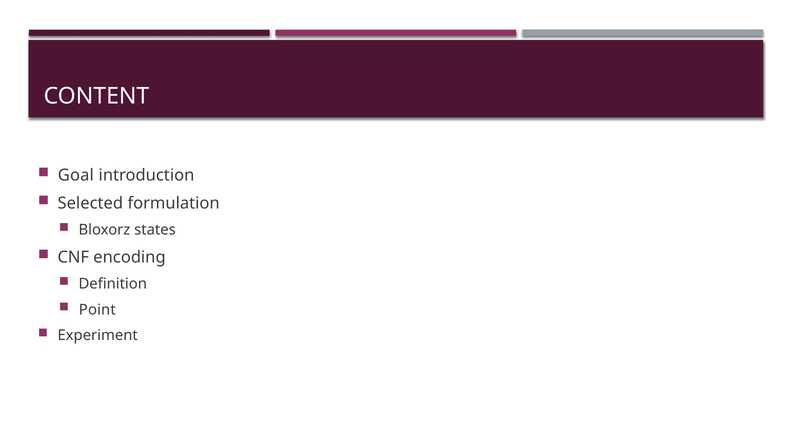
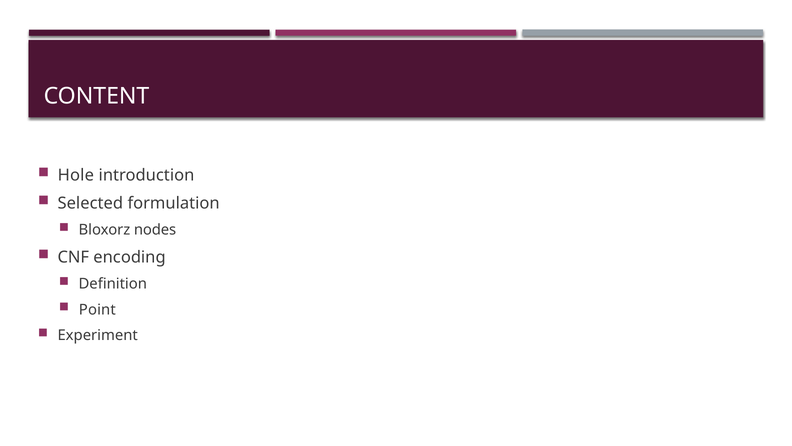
Goal: Goal -> Hole
states: states -> nodes
